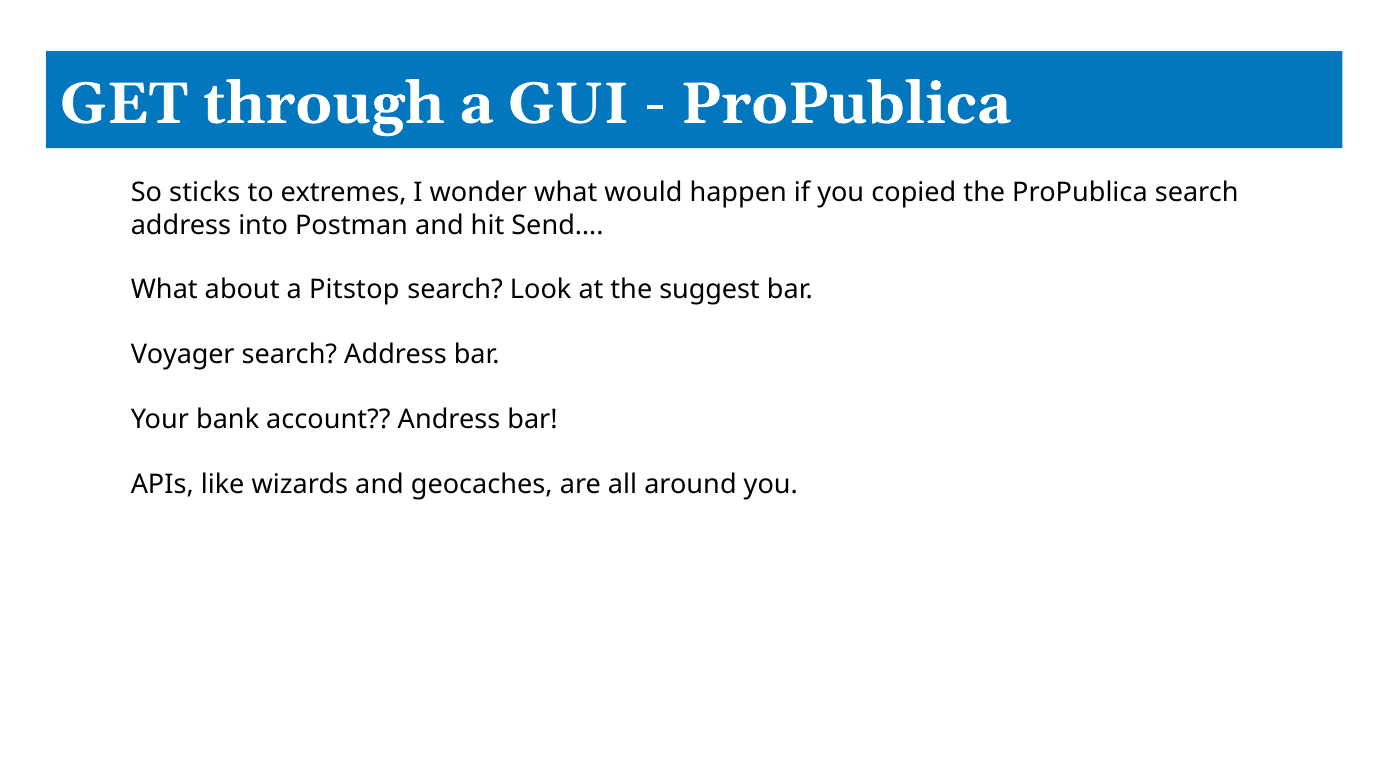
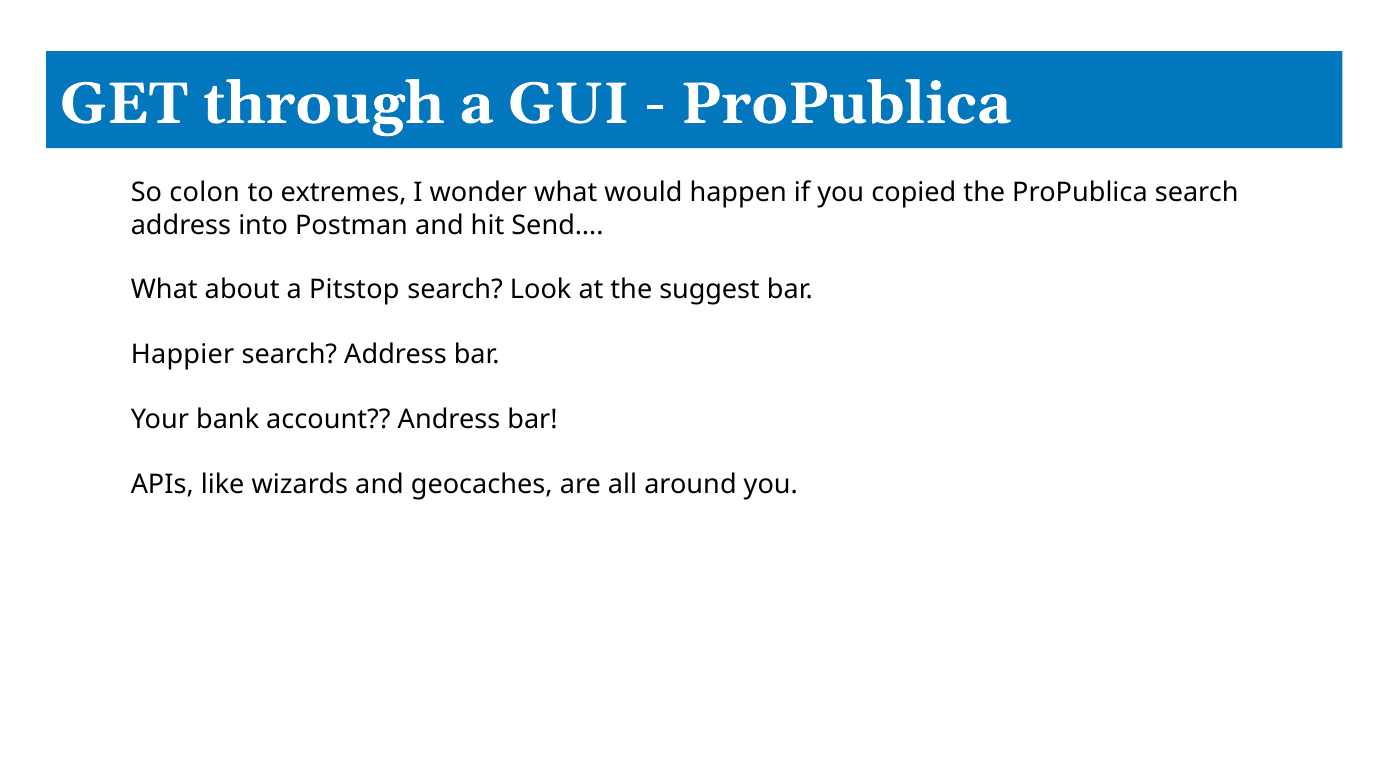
sticks: sticks -> colon
Voyager: Voyager -> Happier
